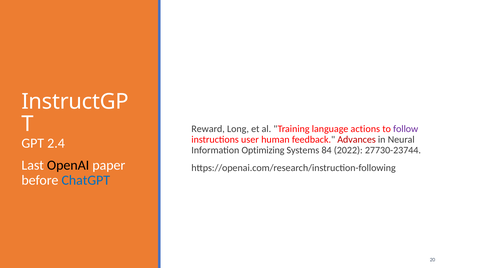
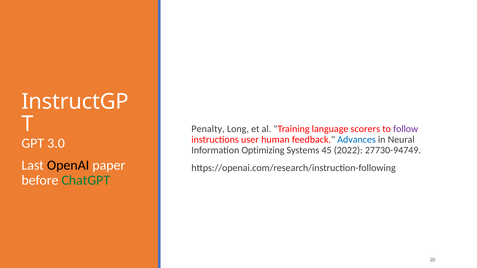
Reward: Reward -> Penalty
actions: actions -> scorers
Advances colour: red -> blue
2.4: 2.4 -> 3.0
84: 84 -> 45
27730-23744: 27730-23744 -> 27730-94749
ChatGPT colour: blue -> green
